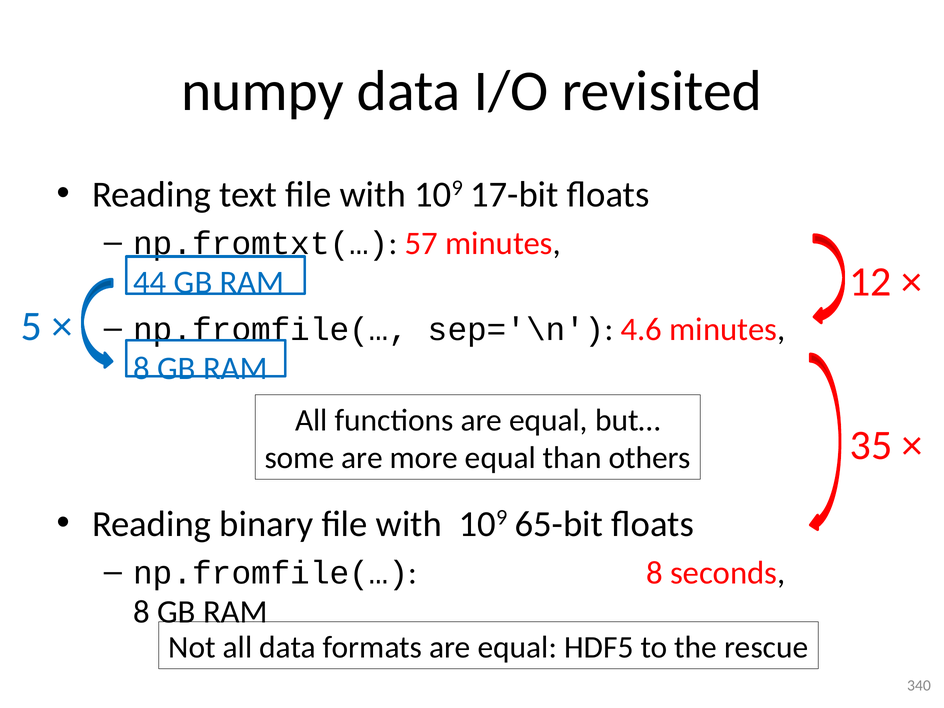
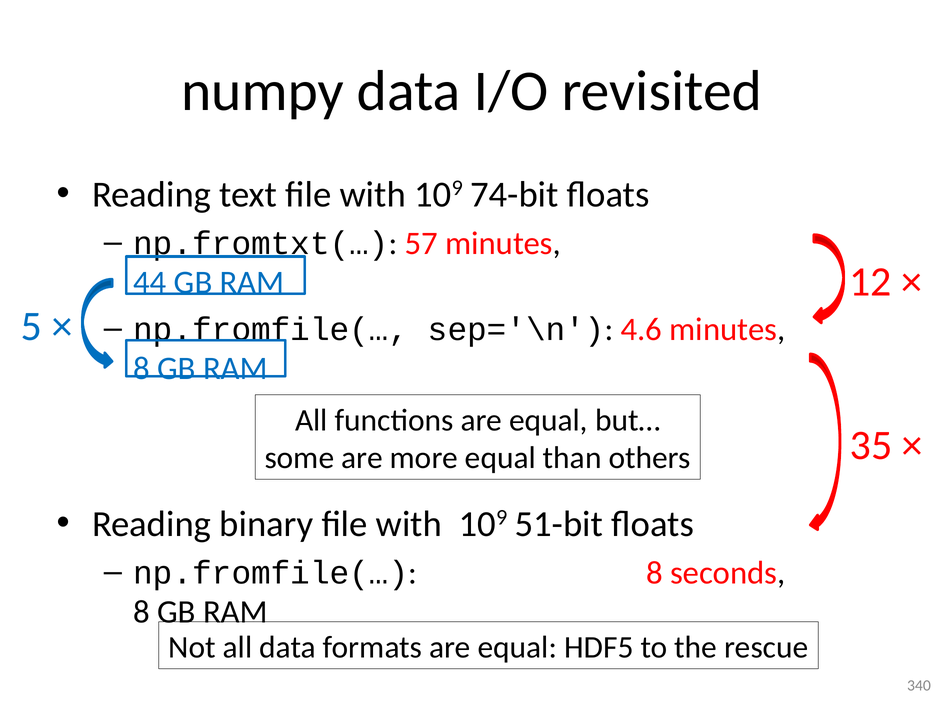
17-bit: 17-bit -> 74-bit
65-bit: 65-bit -> 51-bit
